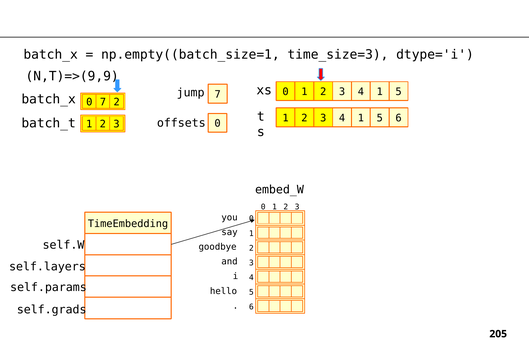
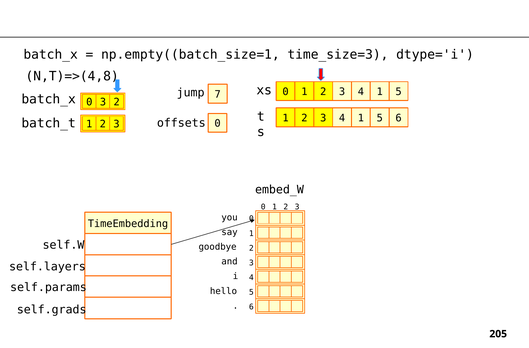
N,T)=>(9,9: N,T)=>(9,9 -> N,T)=>(4,8
0 7: 7 -> 3
